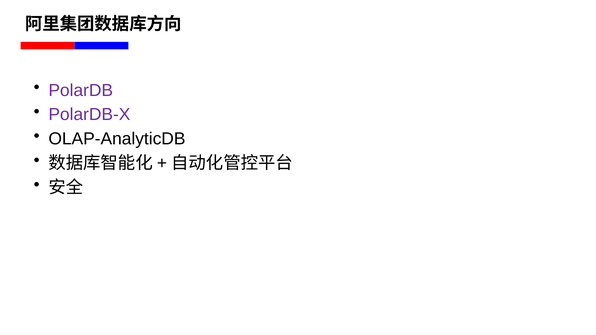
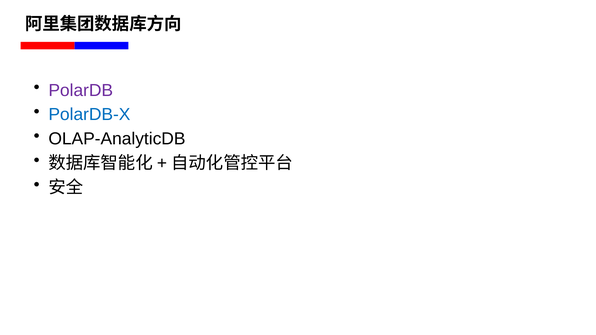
PolarDB-X colour: purple -> blue
